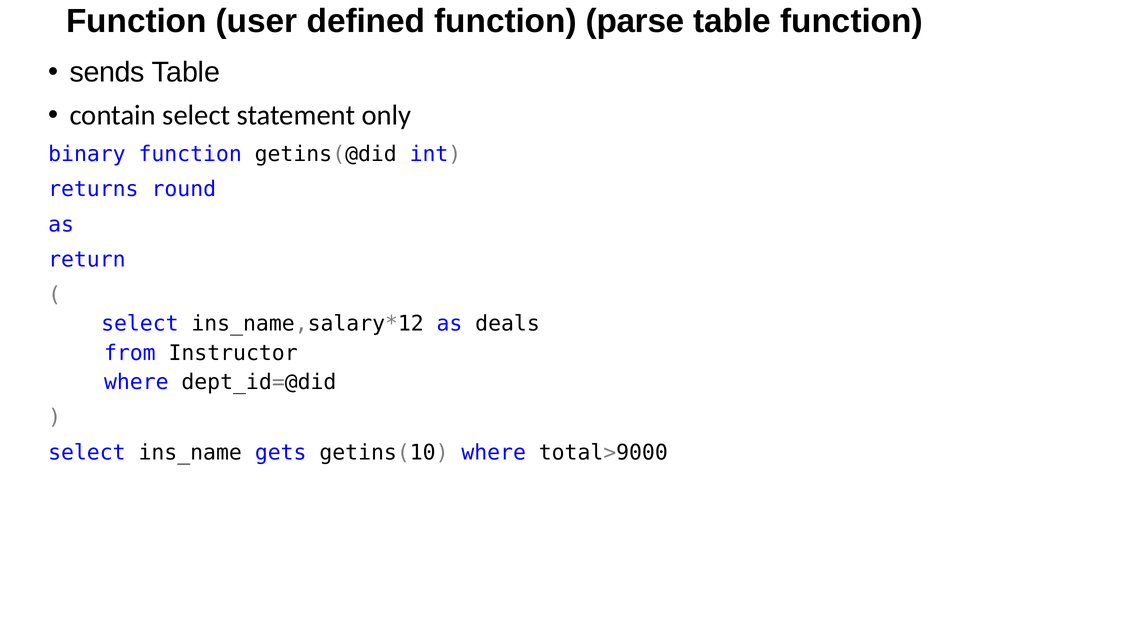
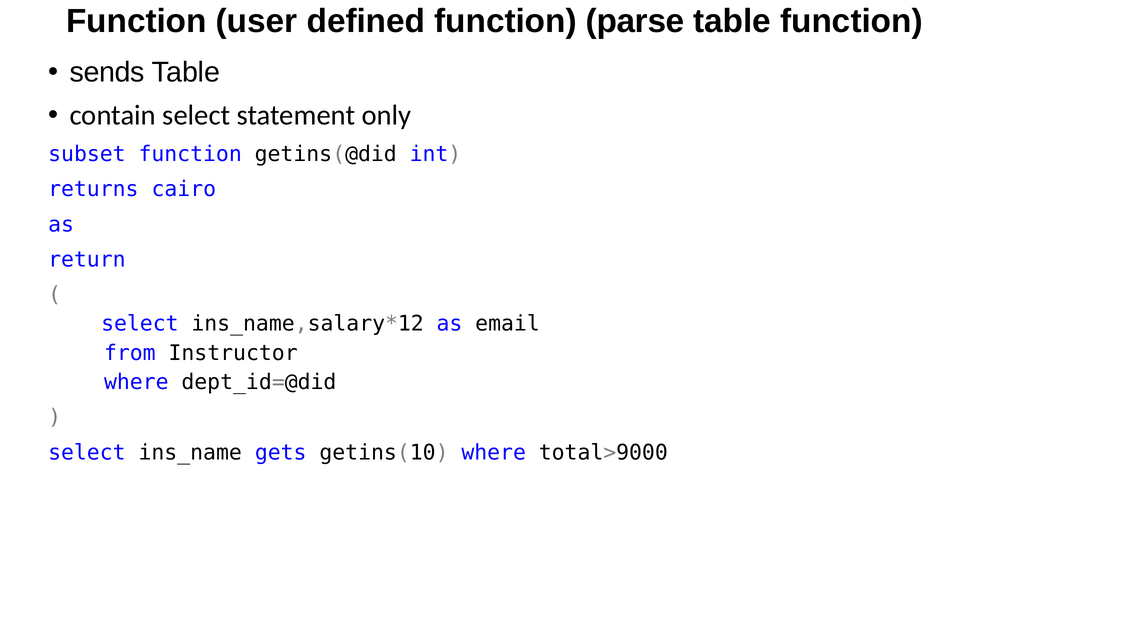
binary: binary -> subset
round: round -> cairo
deals: deals -> email
